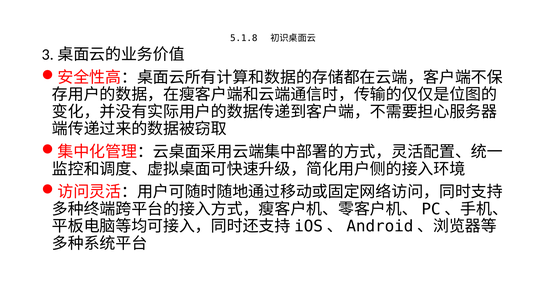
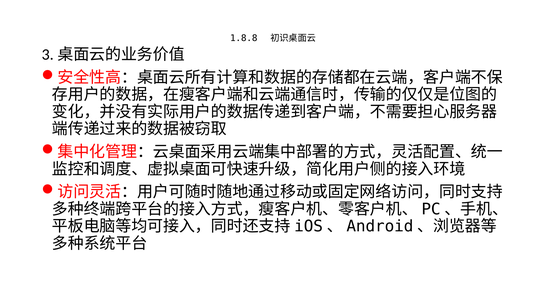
5.1.8: 5.1.8 -> 1.8.8
